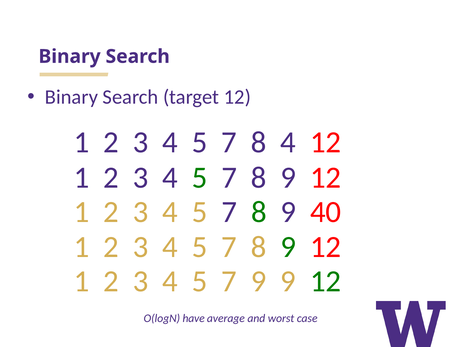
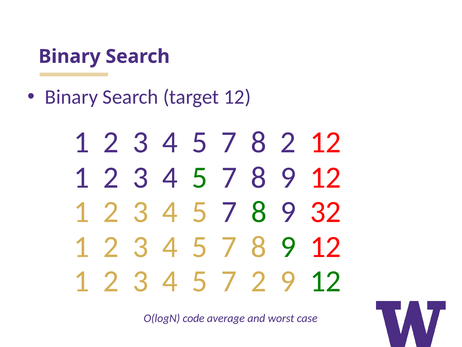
8 4: 4 -> 2
40: 40 -> 32
7 9: 9 -> 2
have: have -> code
